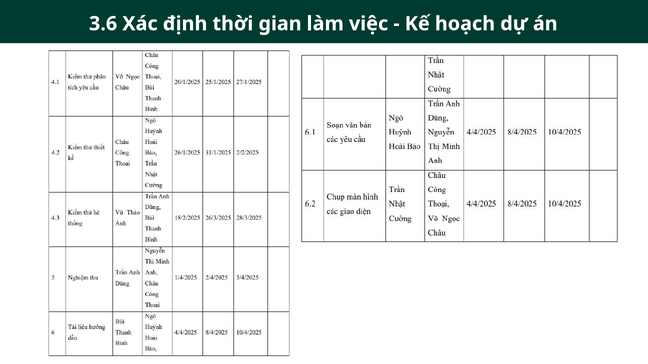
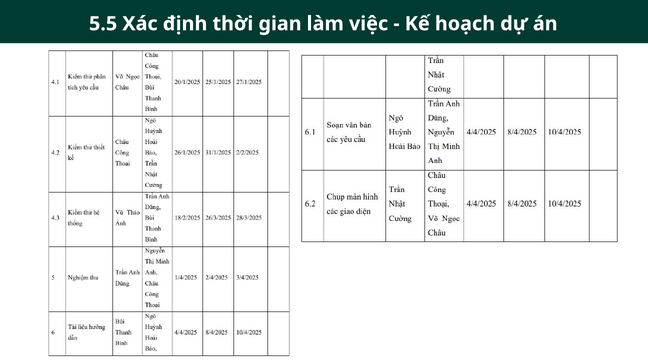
3.6: 3.6 -> 5.5
